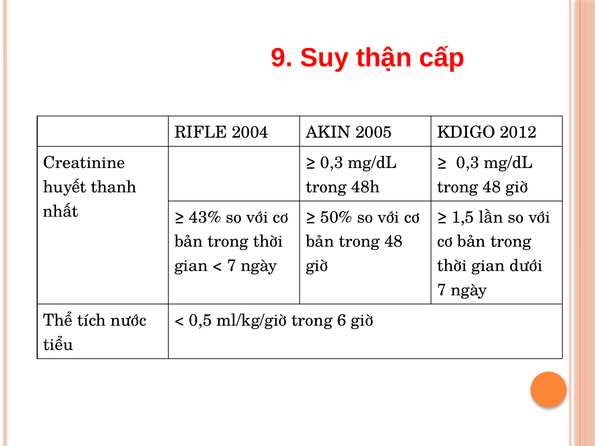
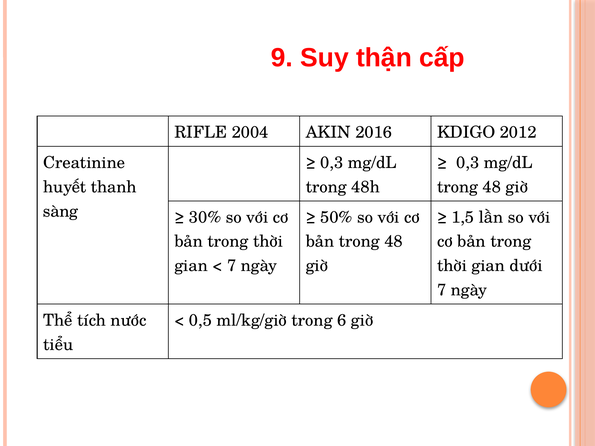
2005: 2005 -> 2016
nhất: nhất -> sàng
43%: 43% -> 30%
